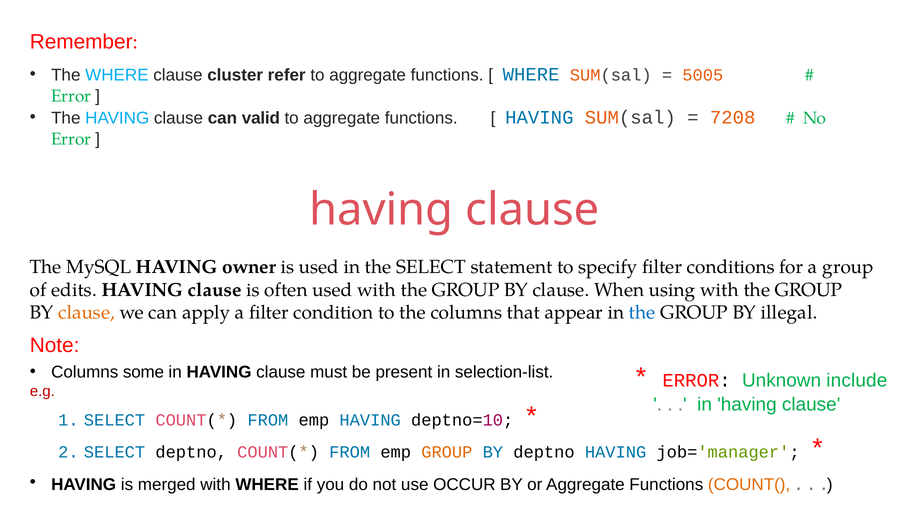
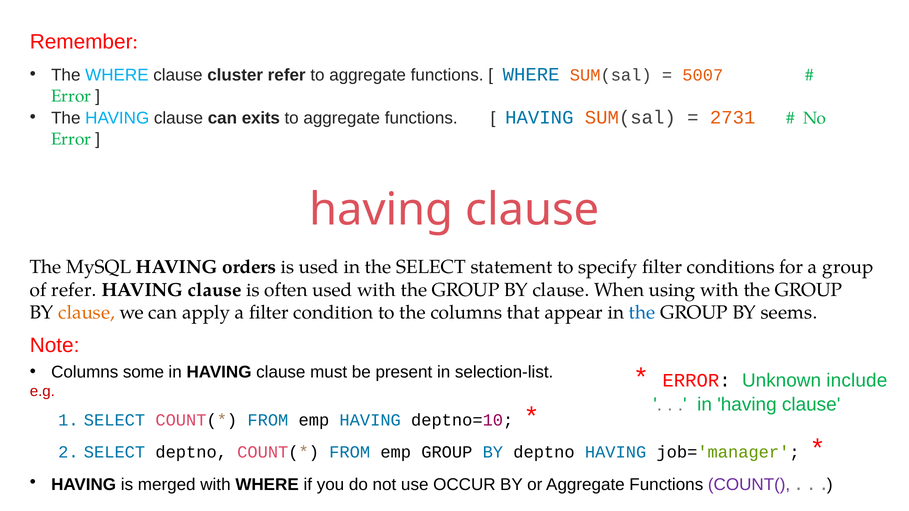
5005: 5005 -> 5007
valid: valid -> exits
7208: 7208 -> 2731
owner: owner -> orders
of edits: edits -> refer
illegal: illegal -> seems
GROUP at (447, 452) colour: orange -> black
COUNT( colour: orange -> purple
